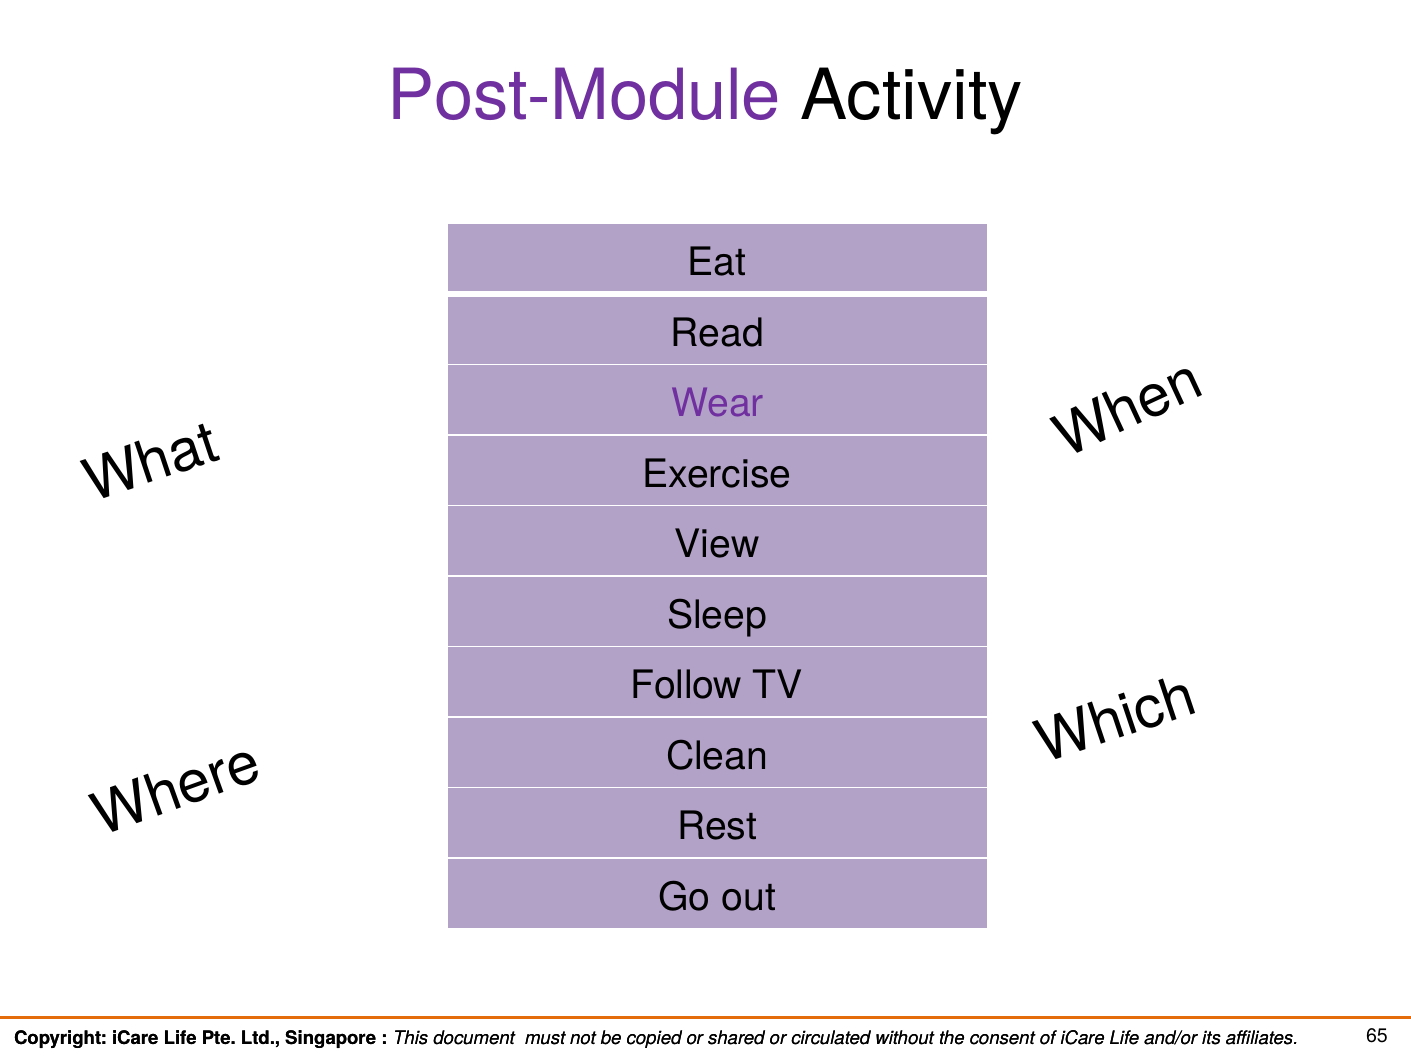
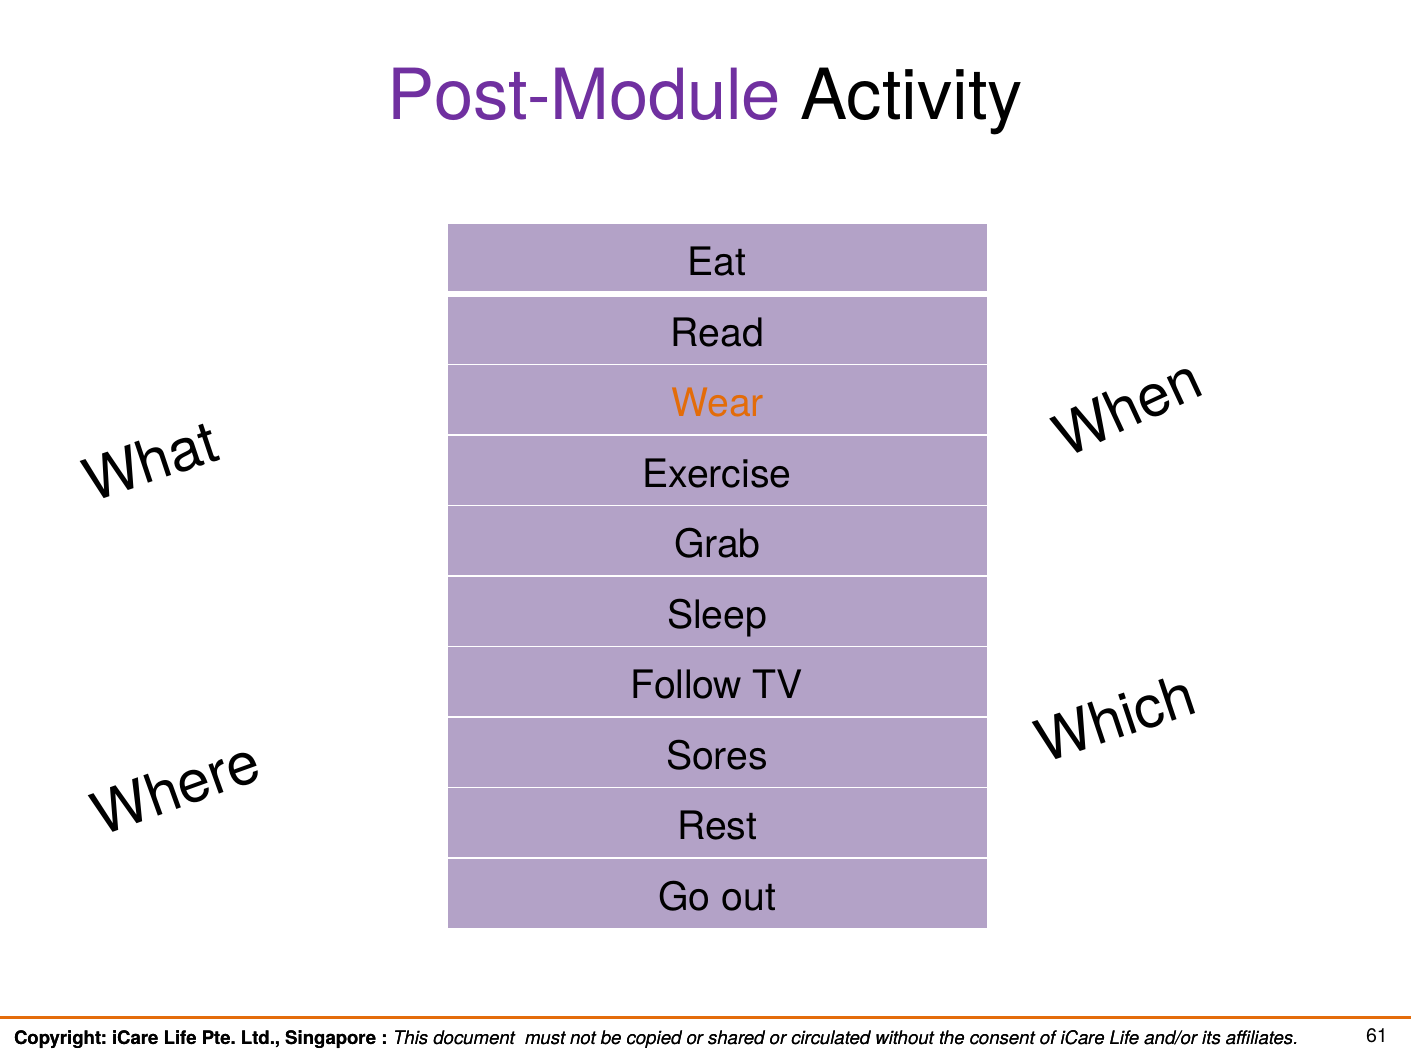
Wear colour: purple -> orange
View: View -> Grab
Clean: Clean -> Sores
65: 65 -> 61
